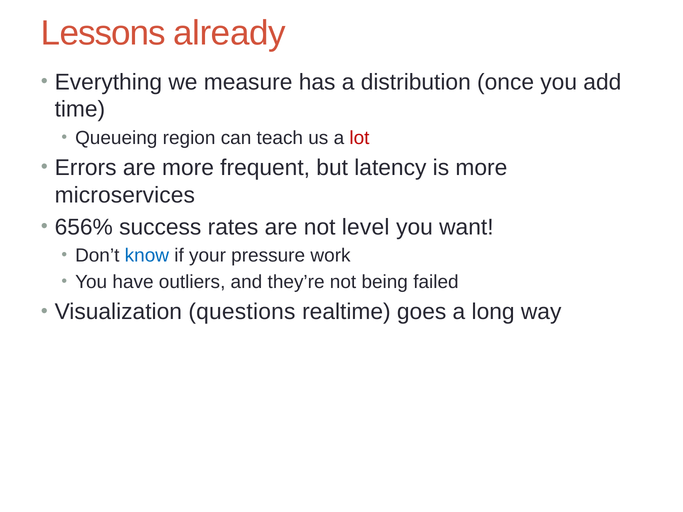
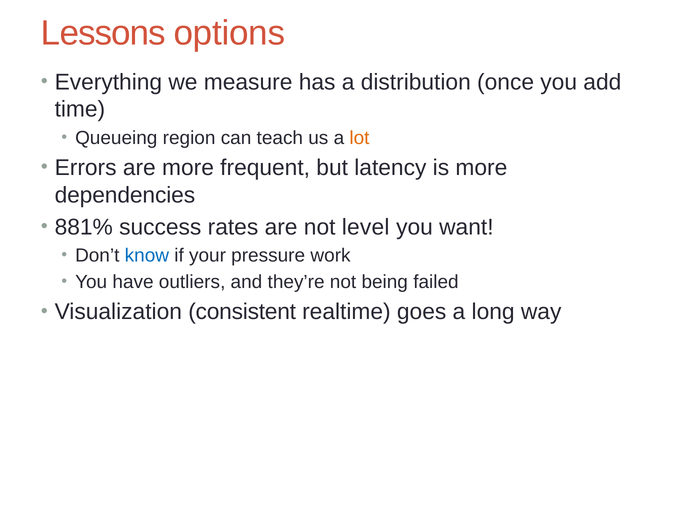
already: already -> options
lot colour: red -> orange
microservices: microservices -> dependencies
656%: 656% -> 881%
questions: questions -> consistent
